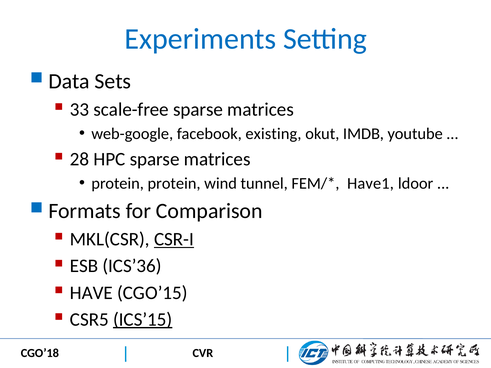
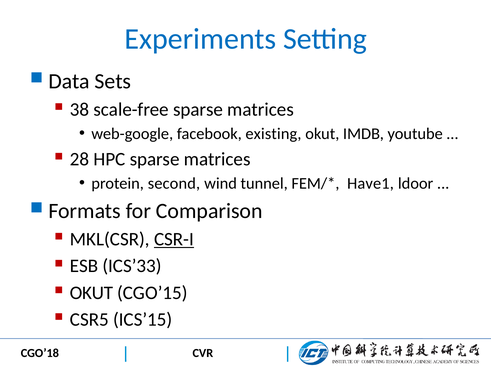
33: 33 -> 38
protein protein: protein -> second
ICS’36: ICS’36 -> ICS’33
HAVE at (91, 293): HAVE -> OKUT
ICS’15 underline: present -> none
